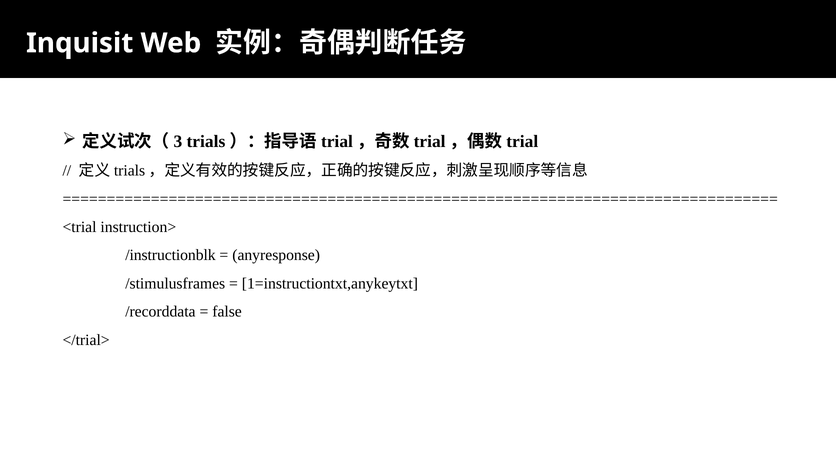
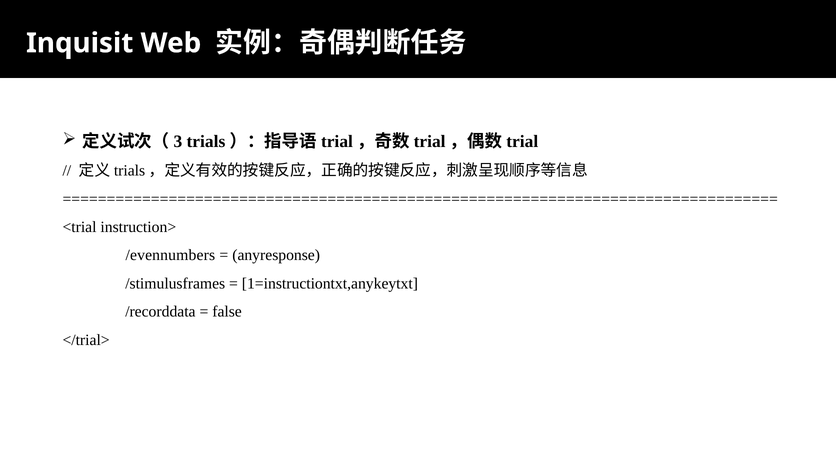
/instructionblk: /instructionblk -> /evennumbers
